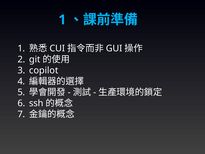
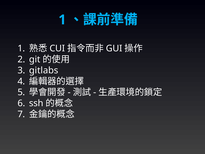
copilot: copilot -> gitlabs
